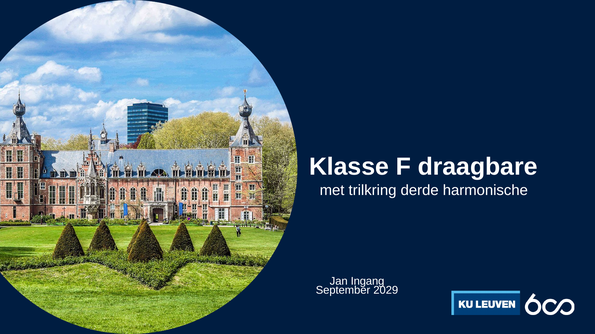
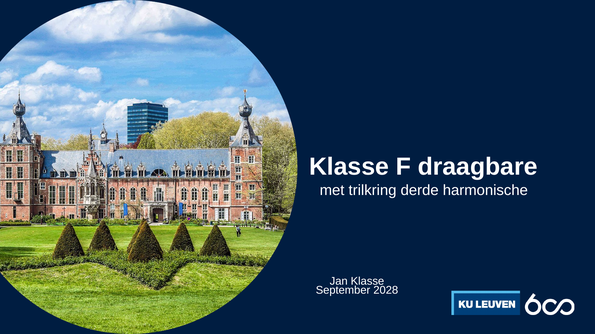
Jan Ingang: Ingang -> Klasse
2029: 2029 -> 2028
